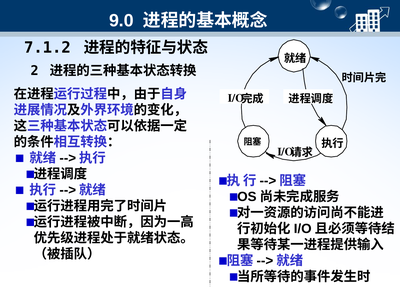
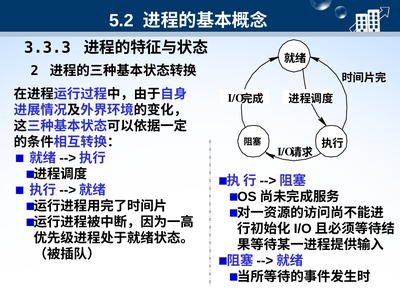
9.0: 9.0 -> 5.2
7.1.2: 7.1.2 -> 3.3.3
